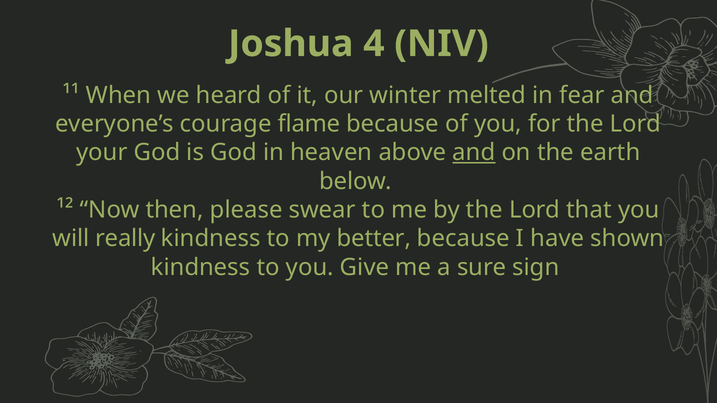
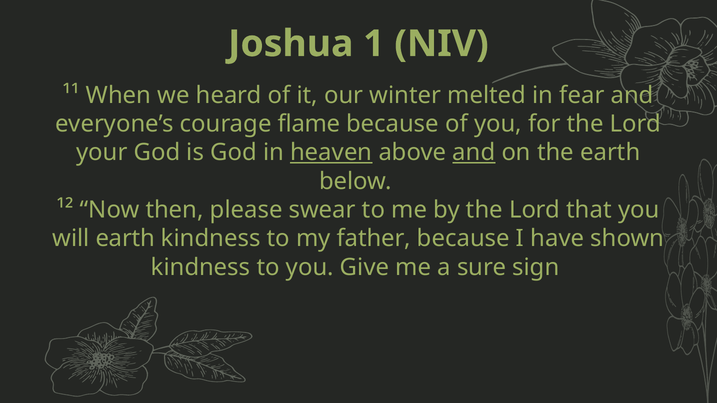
4: 4 -> 1
heaven underline: none -> present
will really: really -> earth
better: better -> father
